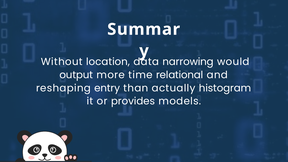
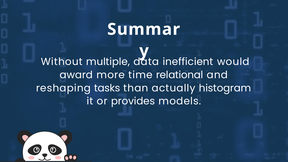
location: location -> multiple
narrowing: narrowing -> inefficient
output: output -> award
entry: entry -> tasks
